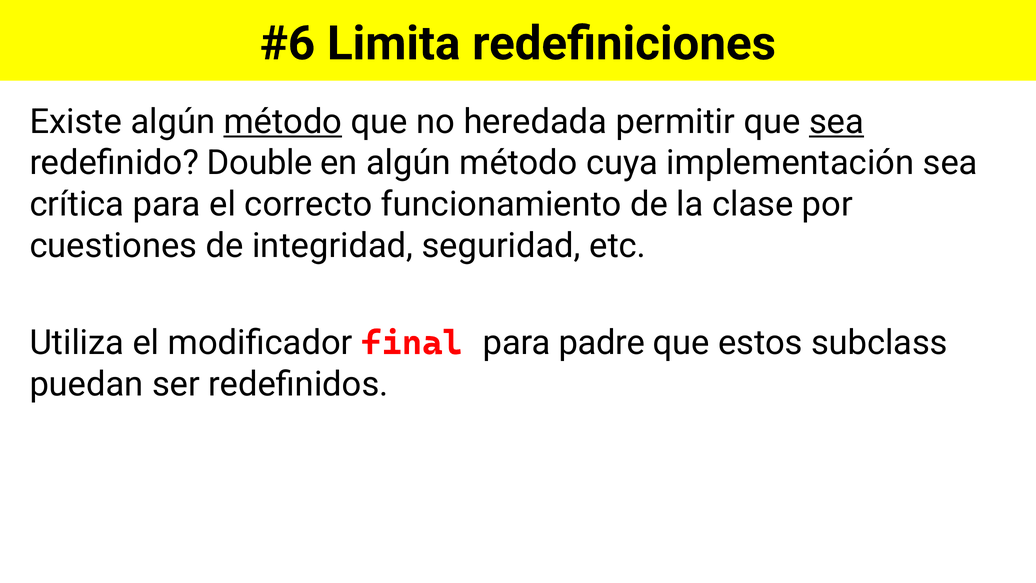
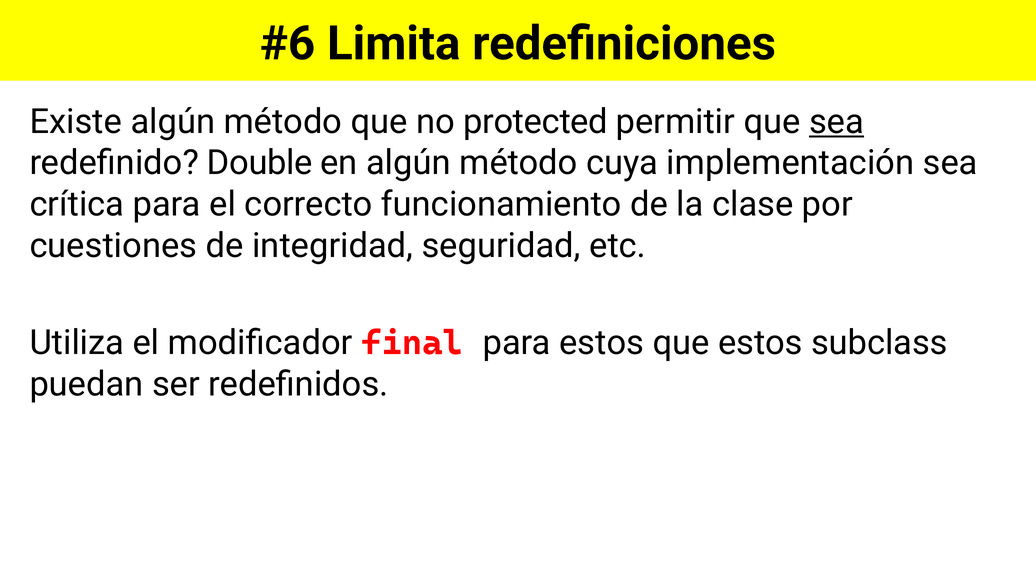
método at (283, 122) underline: present -> none
heredada: heredada -> protected
para padre: padre -> estos
